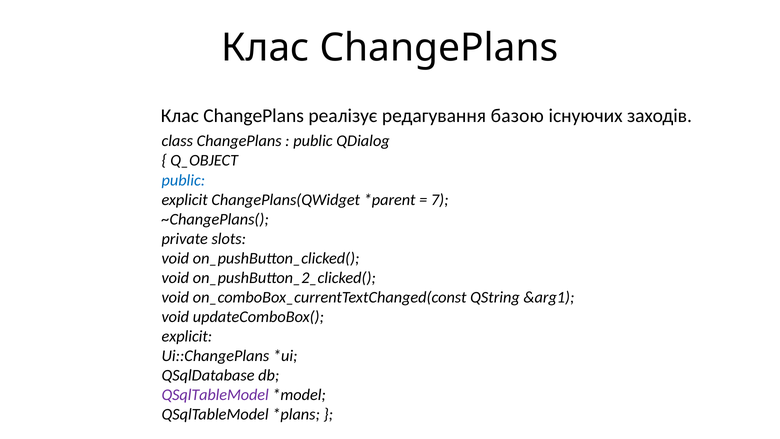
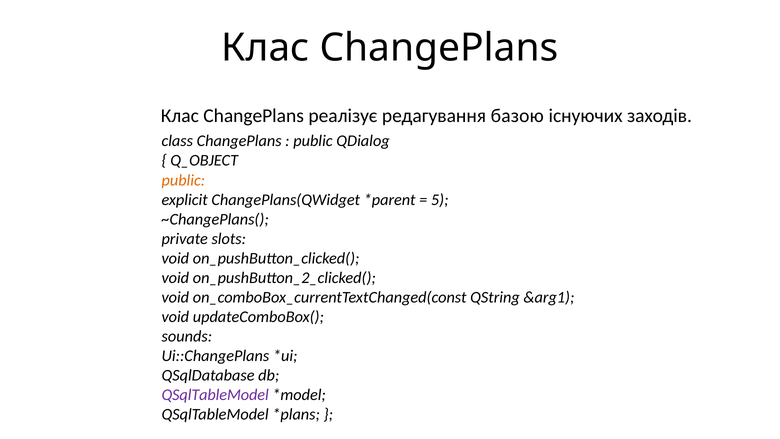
public at (183, 180) colour: blue -> orange
7: 7 -> 5
explicit at (187, 336): explicit -> sounds
